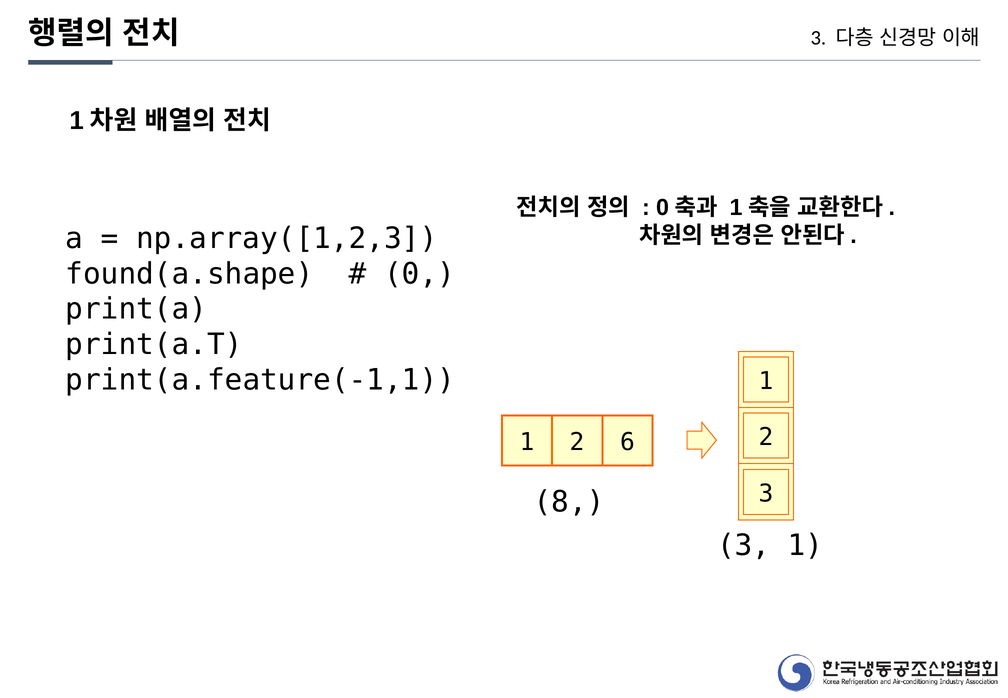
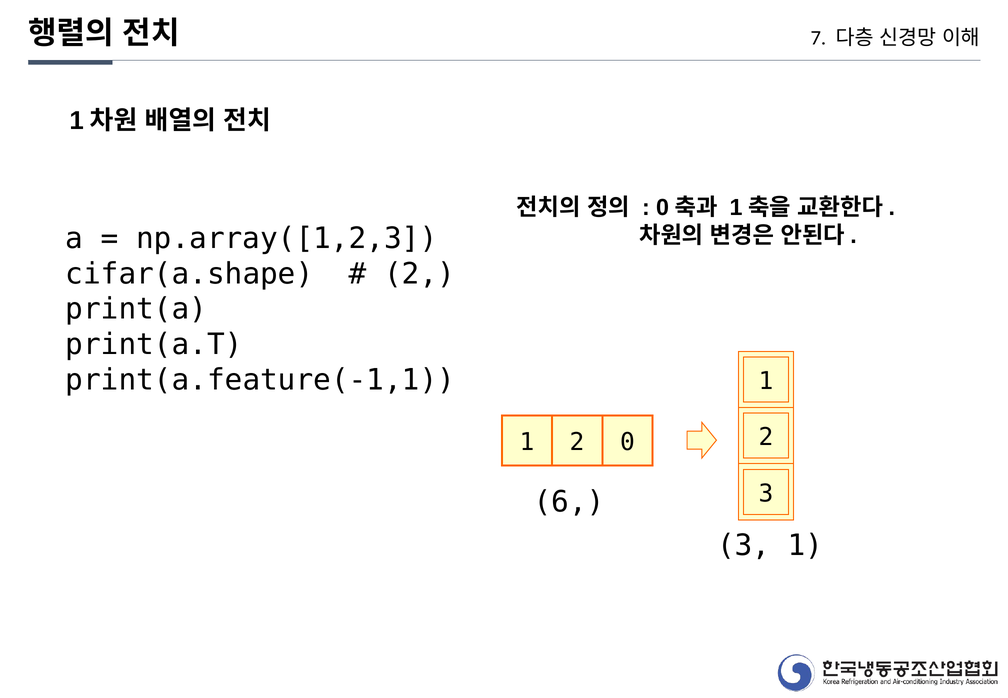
3 at (818, 38): 3 -> 7
found(a.shape: found(a.shape -> cifar(a.shape
0 at (420, 274): 0 -> 2
6: 6 -> 0
8: 8 -> 6
